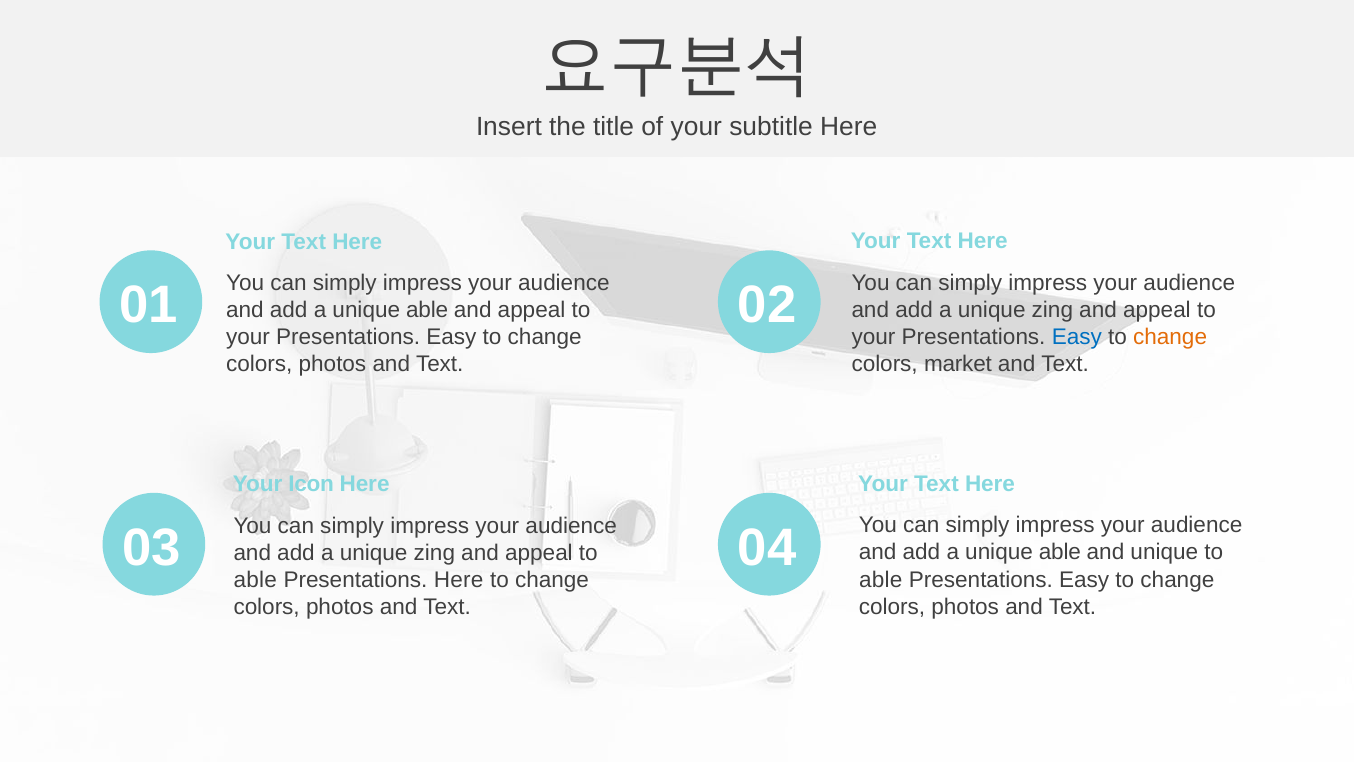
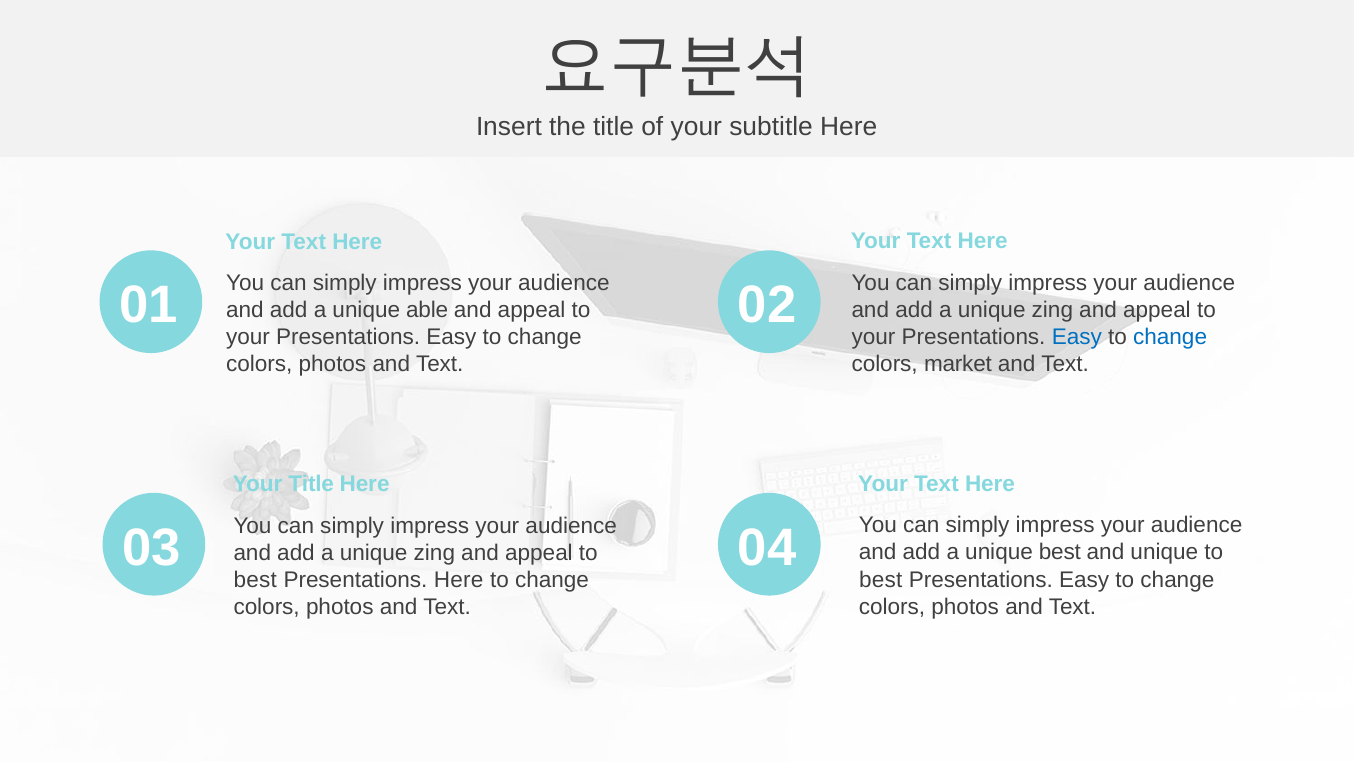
change at (1170, 337) colour: orange -> blue
Your Icon: Icon -> Title
able at (1060, 552): able -> best
able at (881, 579): able -> best
able at (255, 580): able -> best
